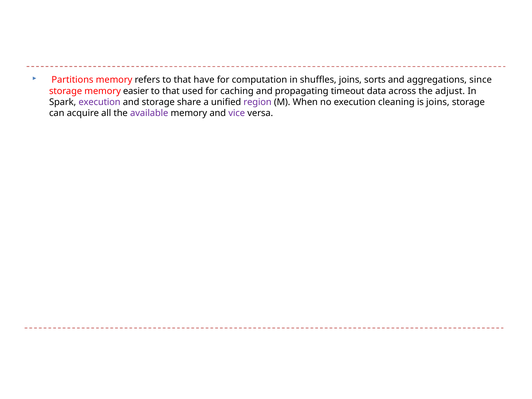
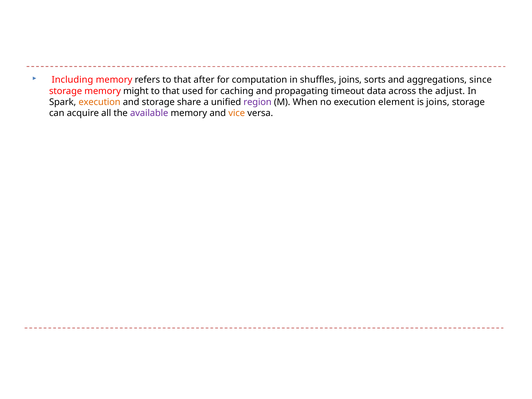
Partitions: Partitions -> Including
have: have -> after
easier: easier -> might
execution at (100, 102) colour: purple -> orange
cleaning: cleaning -> element
vice colour: purple -> orange
